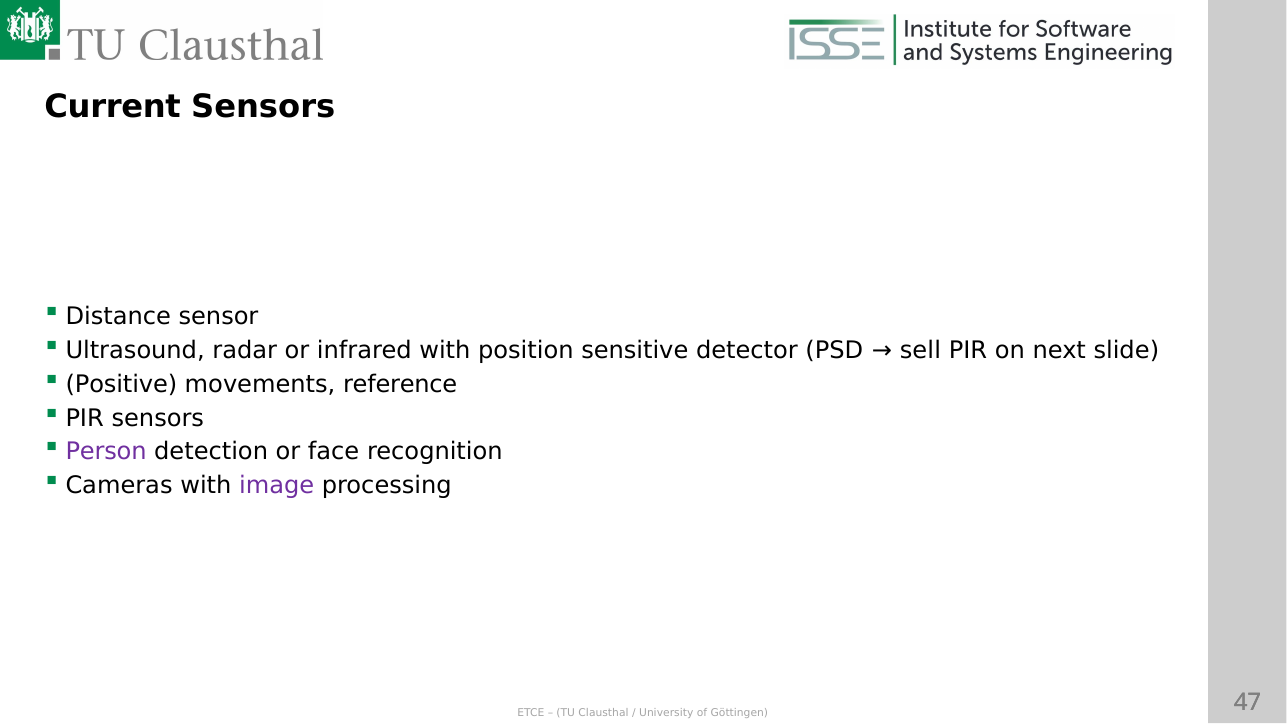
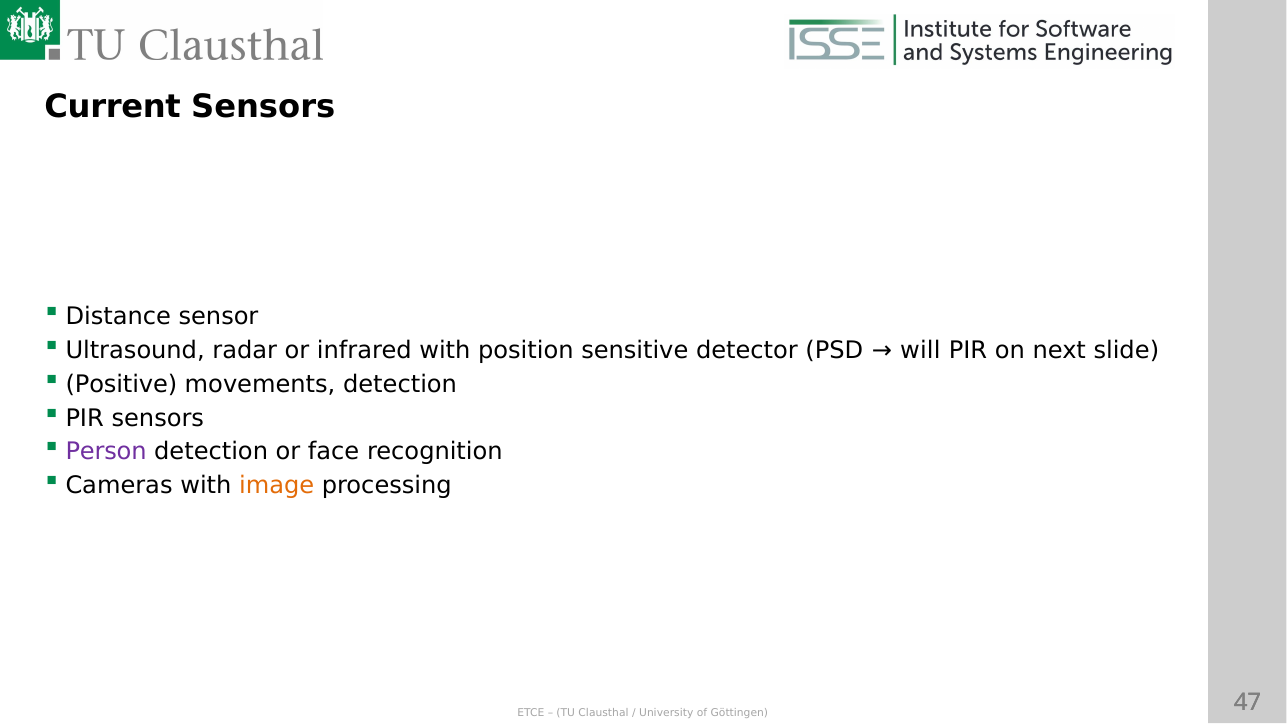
sell: sell -> will
movements reference: reference -> detection
image colour: purple -> orange
